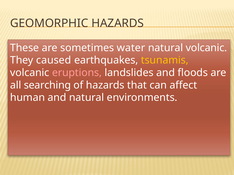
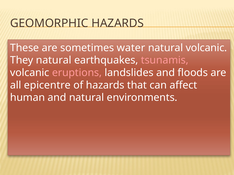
They caused: caused -> natural
tsunamis colour: yellow -> pink
searching: searching -> epicentre
